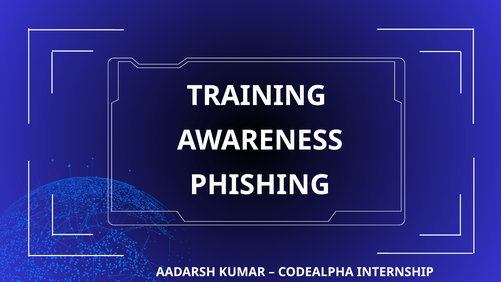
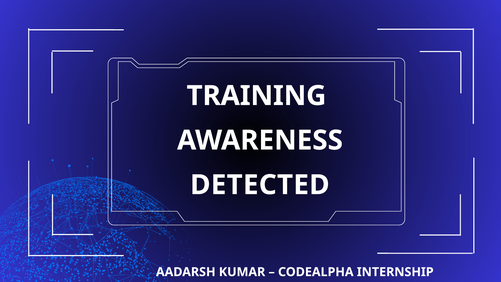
PHISHING: PHISHING -> DETECTED
